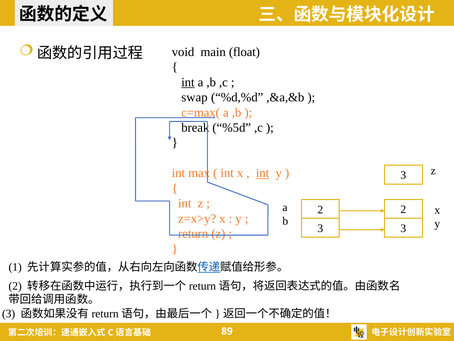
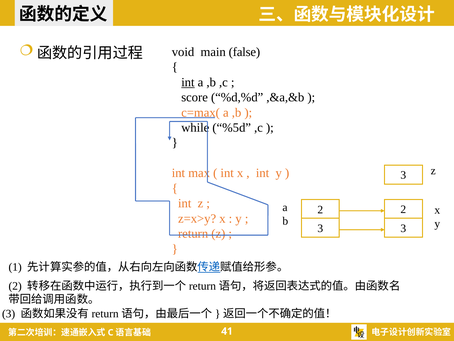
float: float -> false
swap: swap -> score
break: break -> while
int at (263, 173) underline: present -> none
89: 89 -> 41
